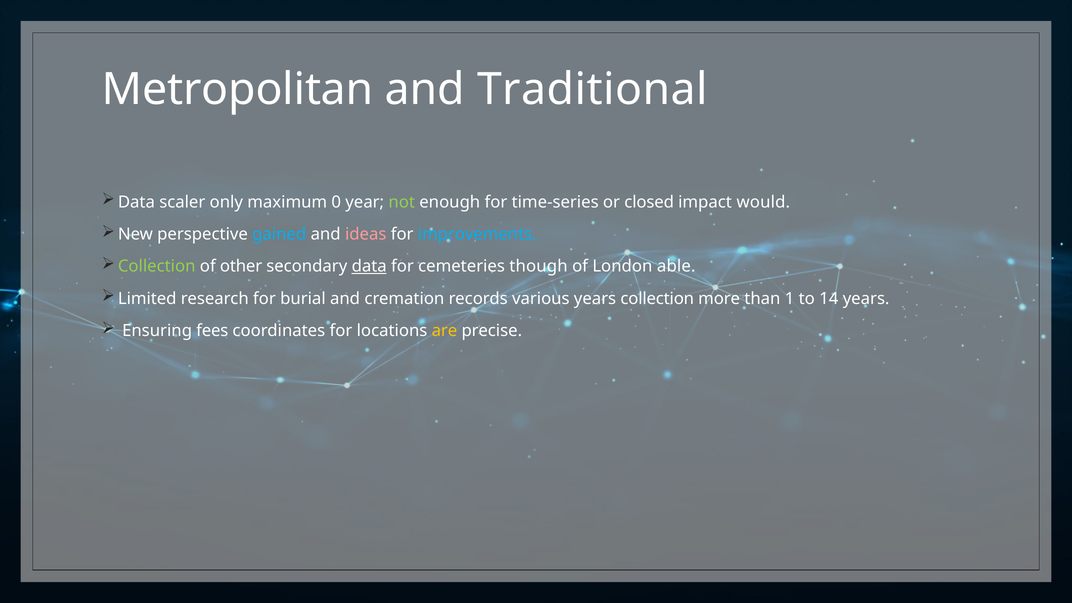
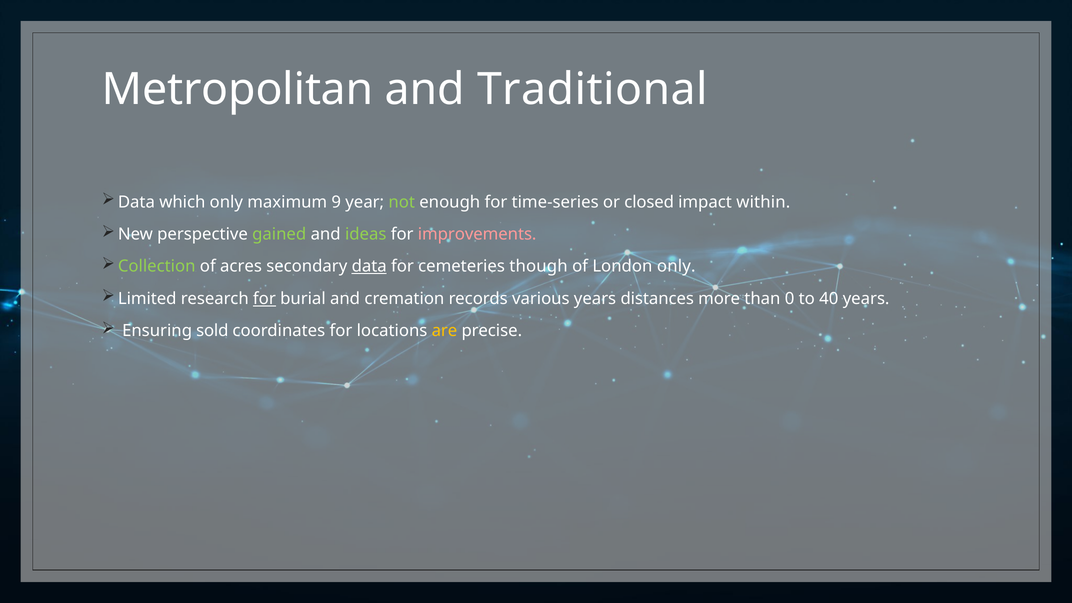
scaler: scaler -> which
0: 0 -> 9
would: would -> within
gained colour: light blue -> light green
ideas colour: pink -> light green
improvements colour: light blue -> pink
other: other -> acres
London able: able -> only
for at (264, 299) underline: none -> present
years collection: collection -> distances
1: 1 -> 0
14: 14 -> 40
fees: fees -> sold
